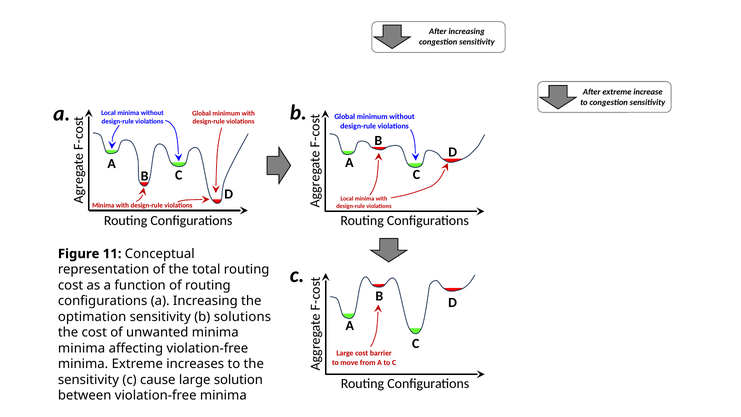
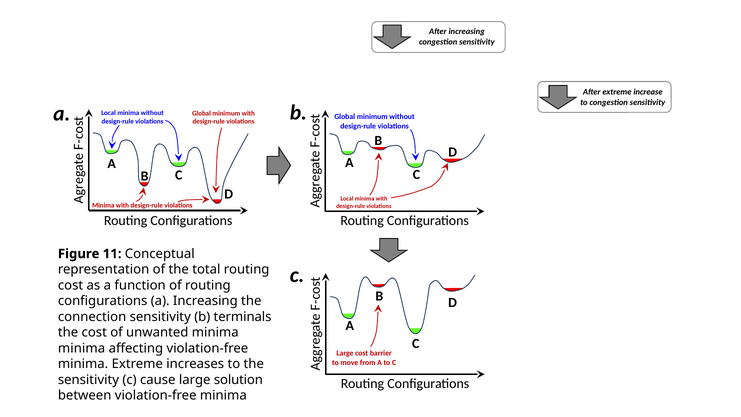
optimation: optimation -> connection
solutions: solutions -> terminals
